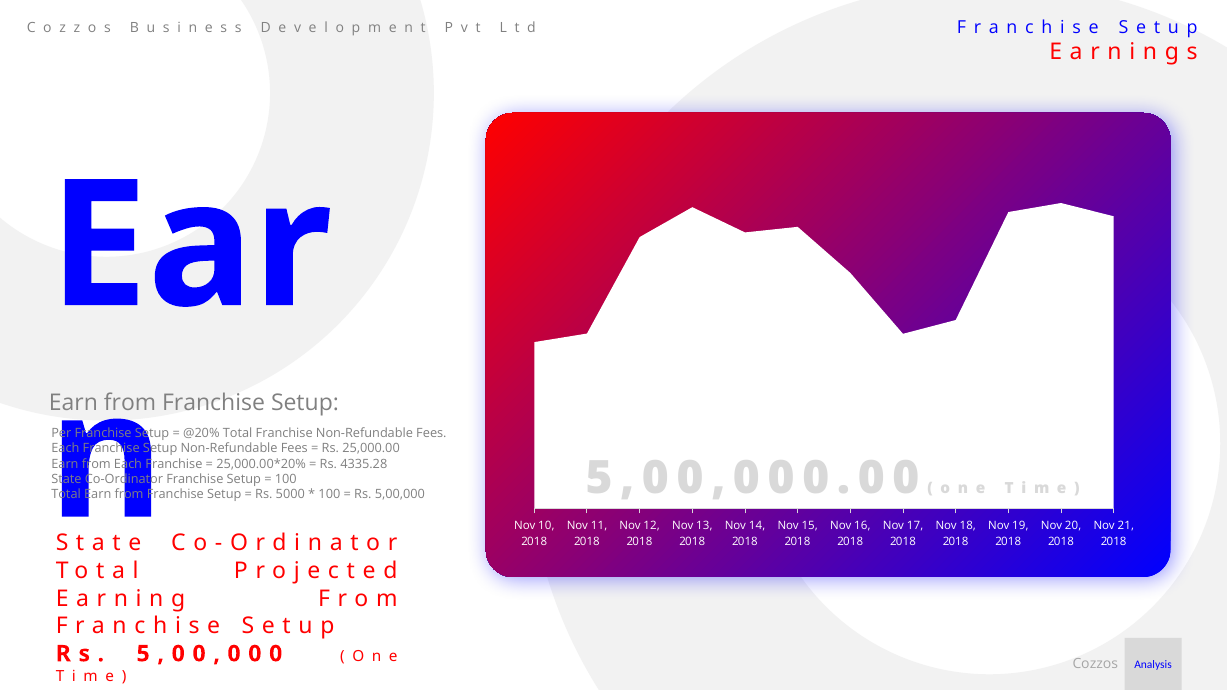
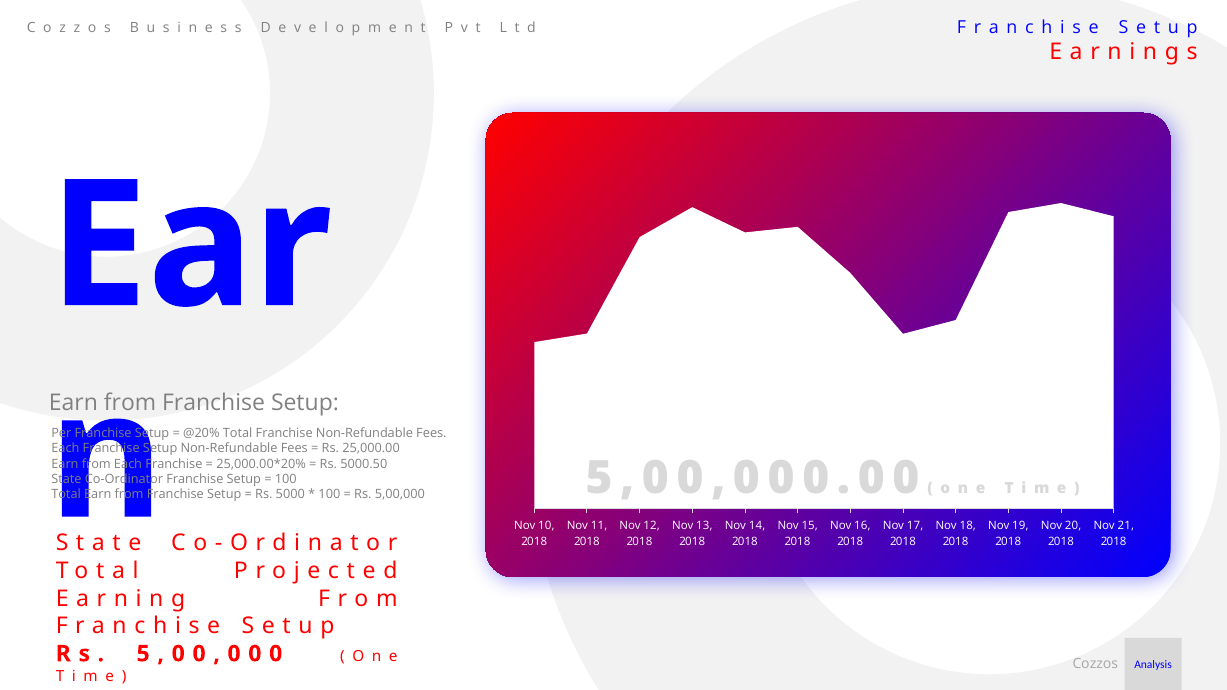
4335.28: 4335.28 -> 5000.50
